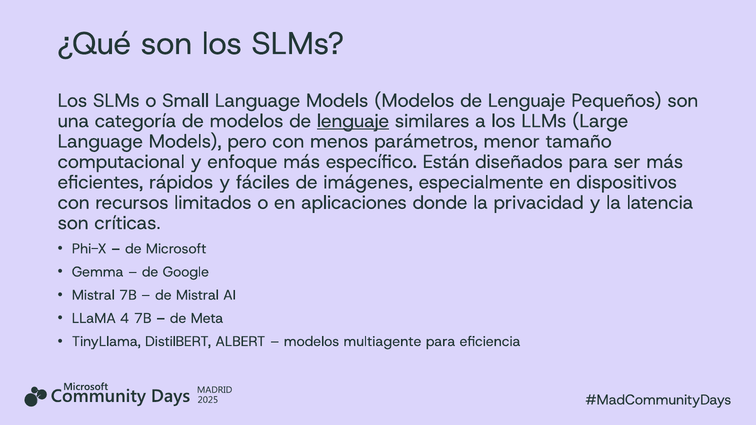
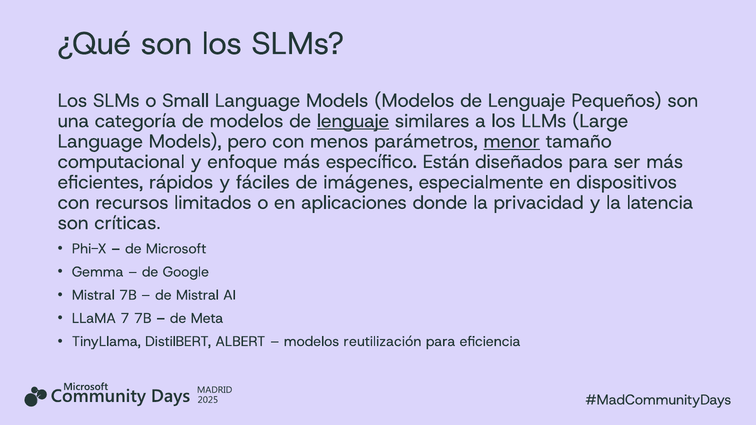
menor underline: none -> present
4: 4 -> 7
multiagente: multiagente -> reutilización
